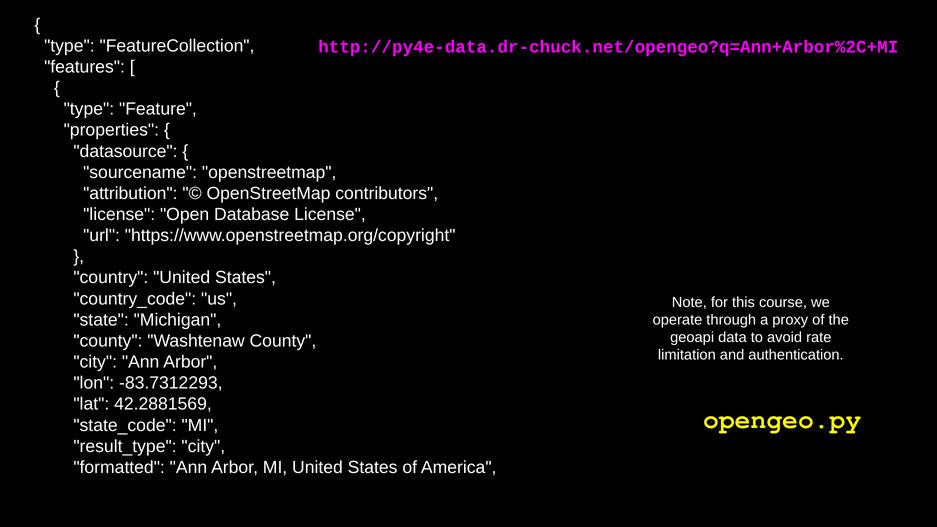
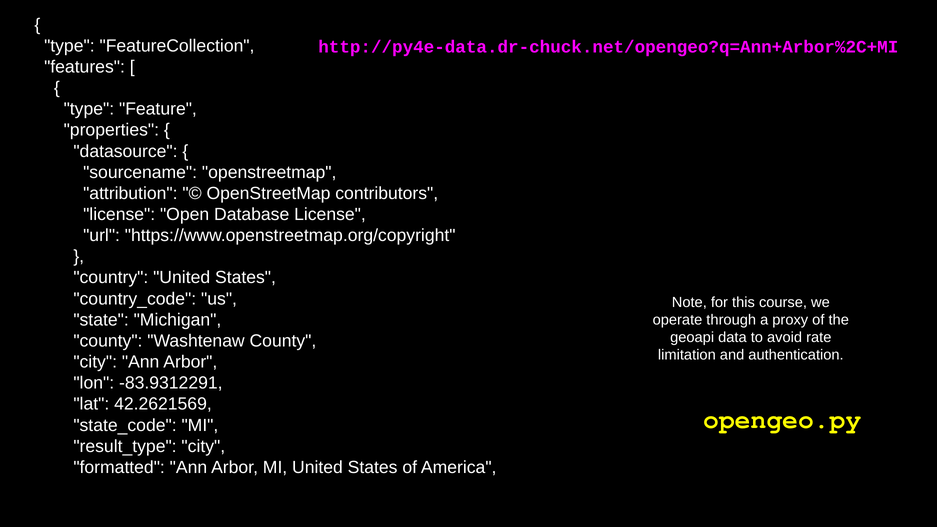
-83.7312293: -83.7312293 -> -83.9312291
42.2881569: 42.2881569 -> 42.2621569
